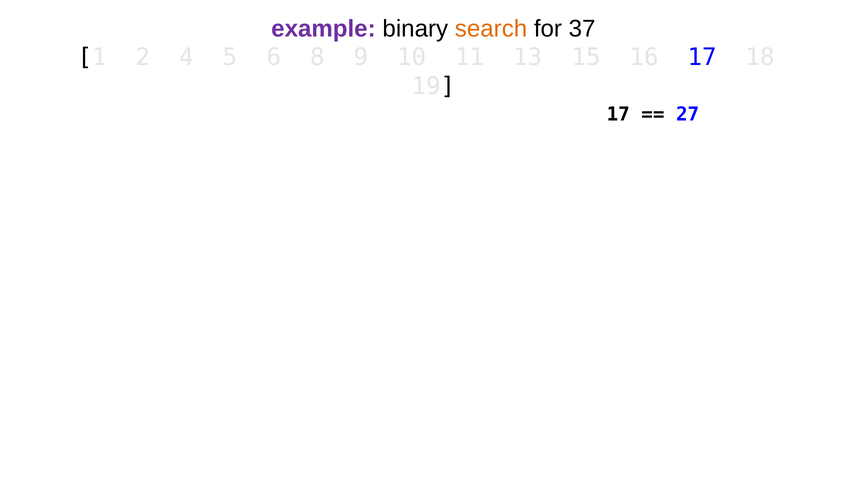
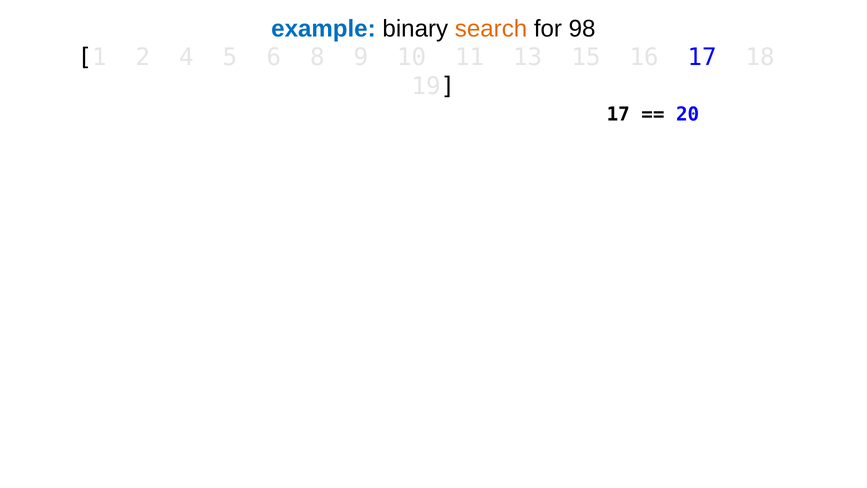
example colour: purple -> blue
37: 37 -> 98
27: 27 -> 20
